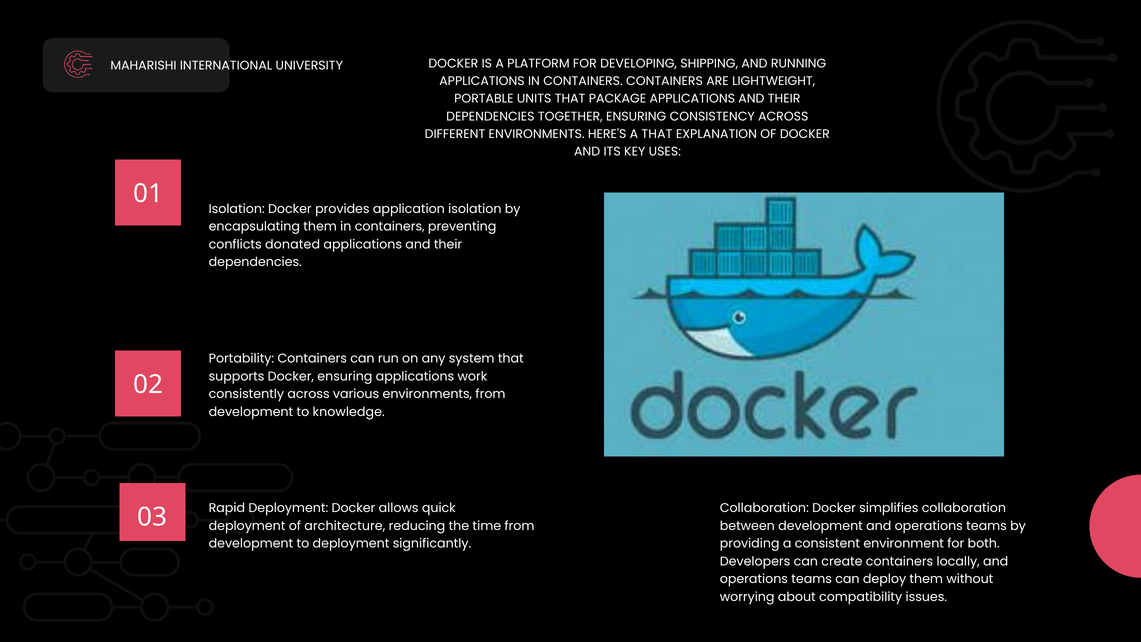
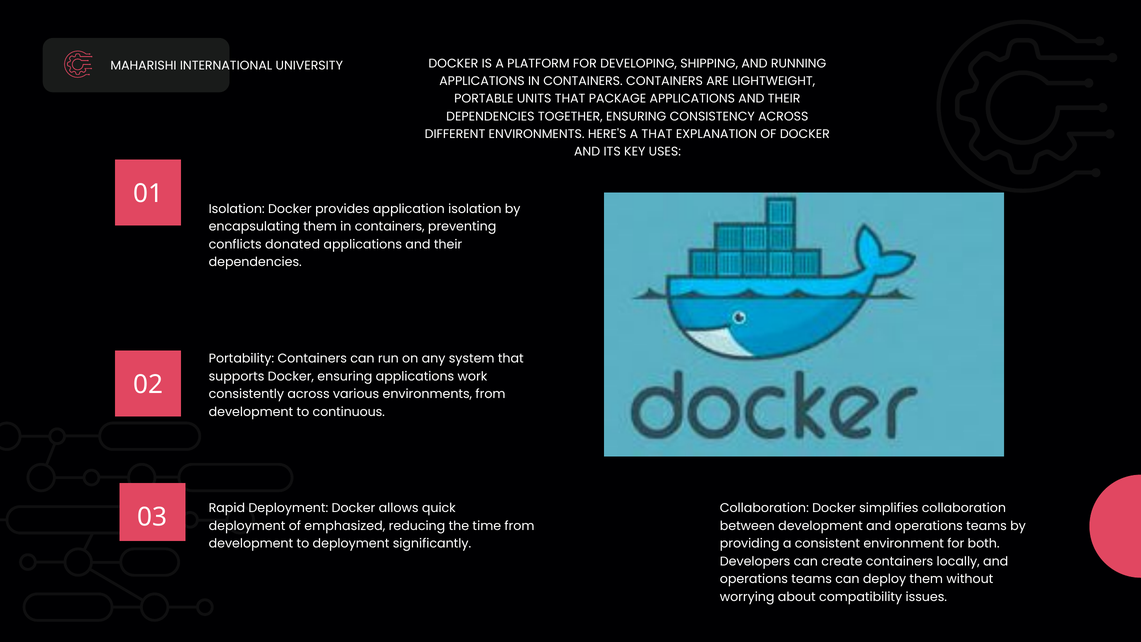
knowledge: knowledge -> continuous
architecture: architecture -> emphasized
